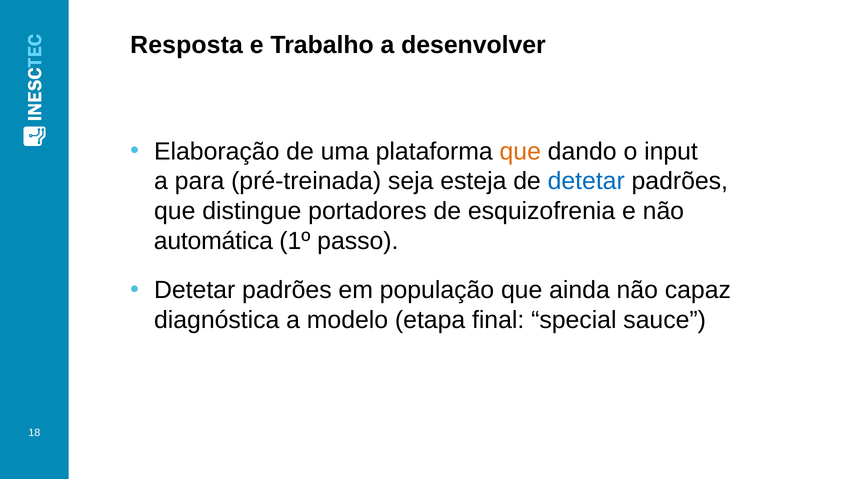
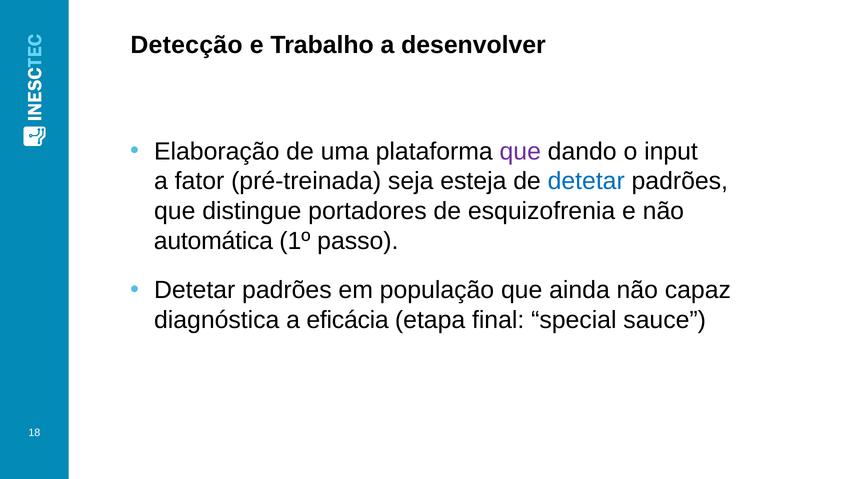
Resposta: Resposta -> Detecção
que at (520, 151) colour: orange -> purple
para: para -> fator
modelo: modelo -> eficácia
